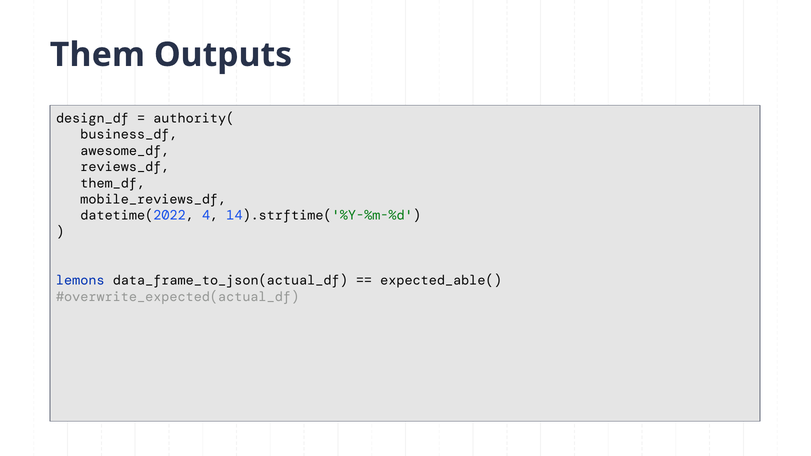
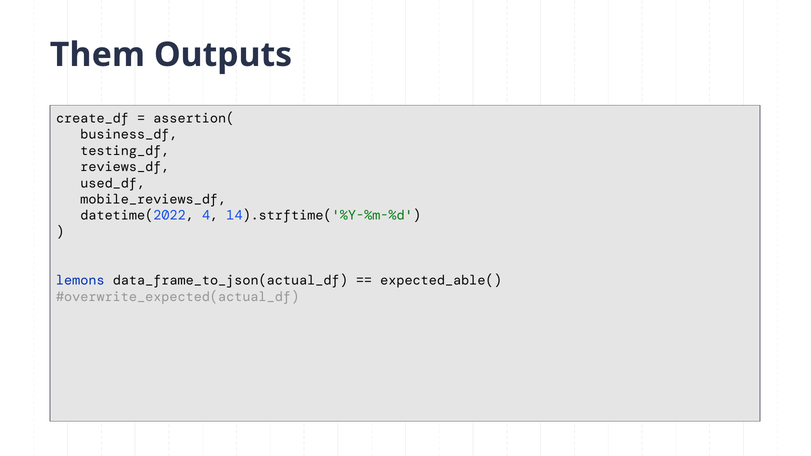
design_df: design_df -> create_df
authority(: authority( -> assertion(
awesome_df: awesome_df -> testing_df
them_df: them_df -> used_df
